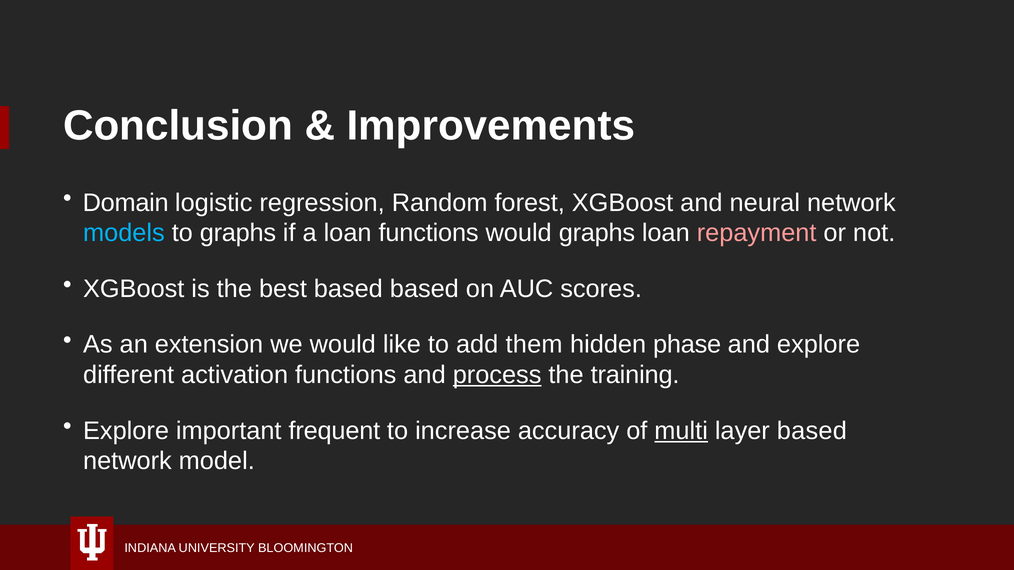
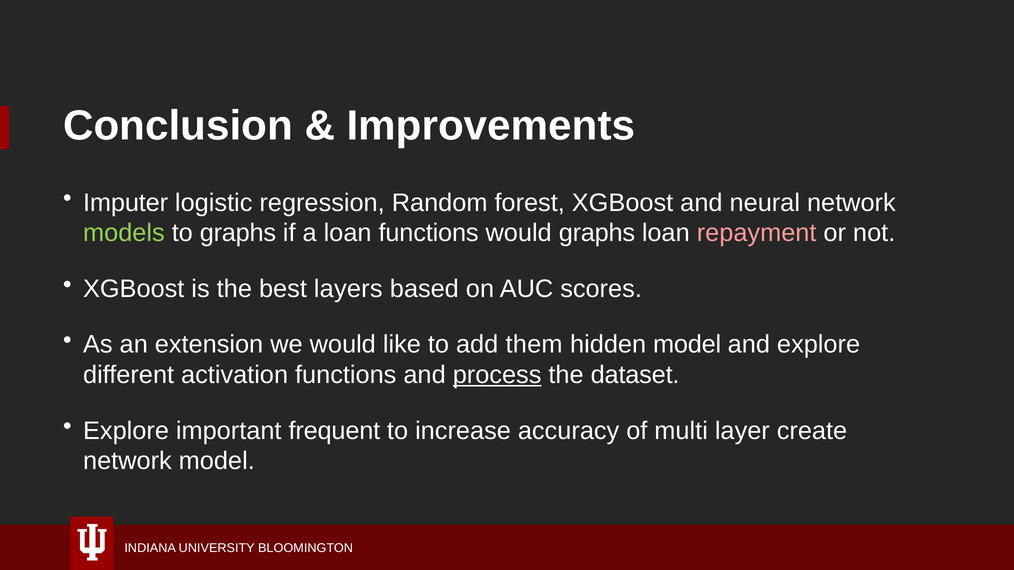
Domain: Domain -> Imputer
models colour: light blue -> light green
best based: based -> layers
hidden phase: phase -> model
training: training -> dataset
multi underline: present -> none
layer based: based -> create
